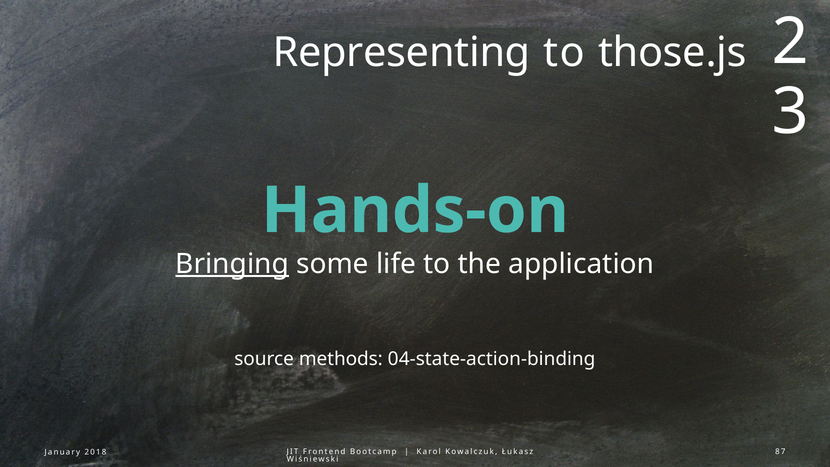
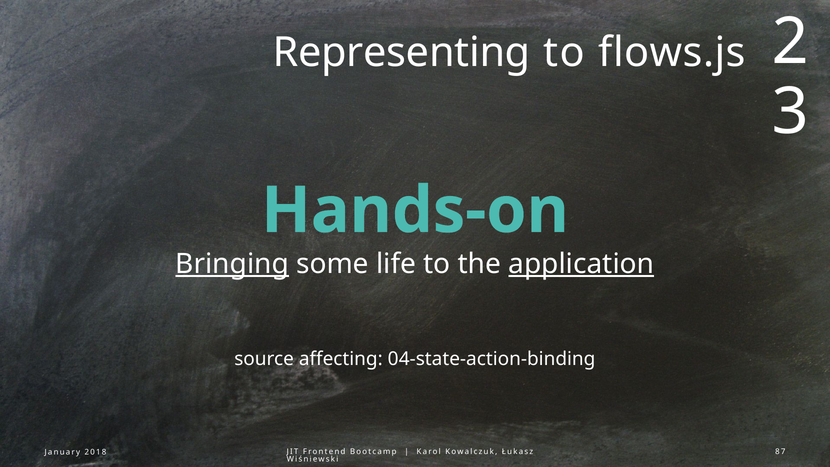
those.js: those.js -> flows.js
application underline: none -> present
methods: methods -> affecting
